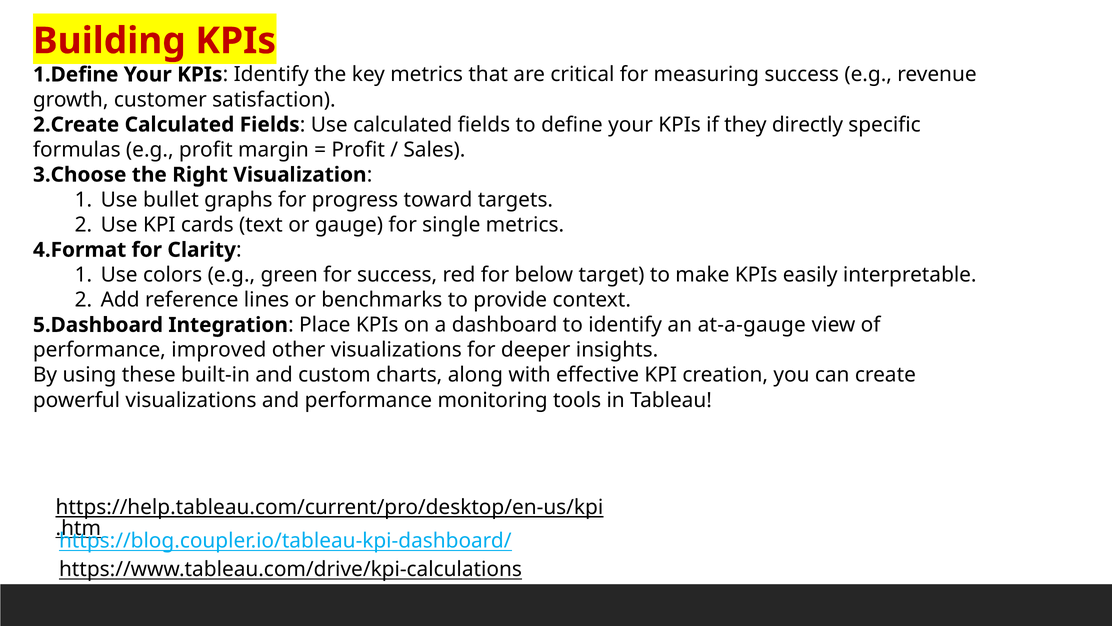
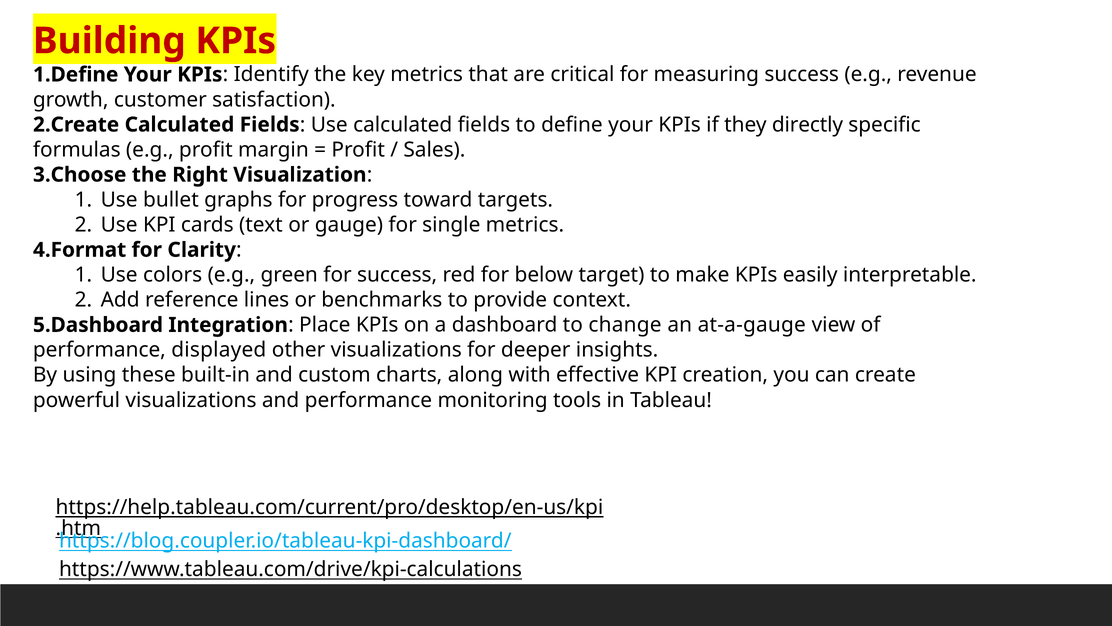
to identify: identify -> change
improved: improved -> displayed
